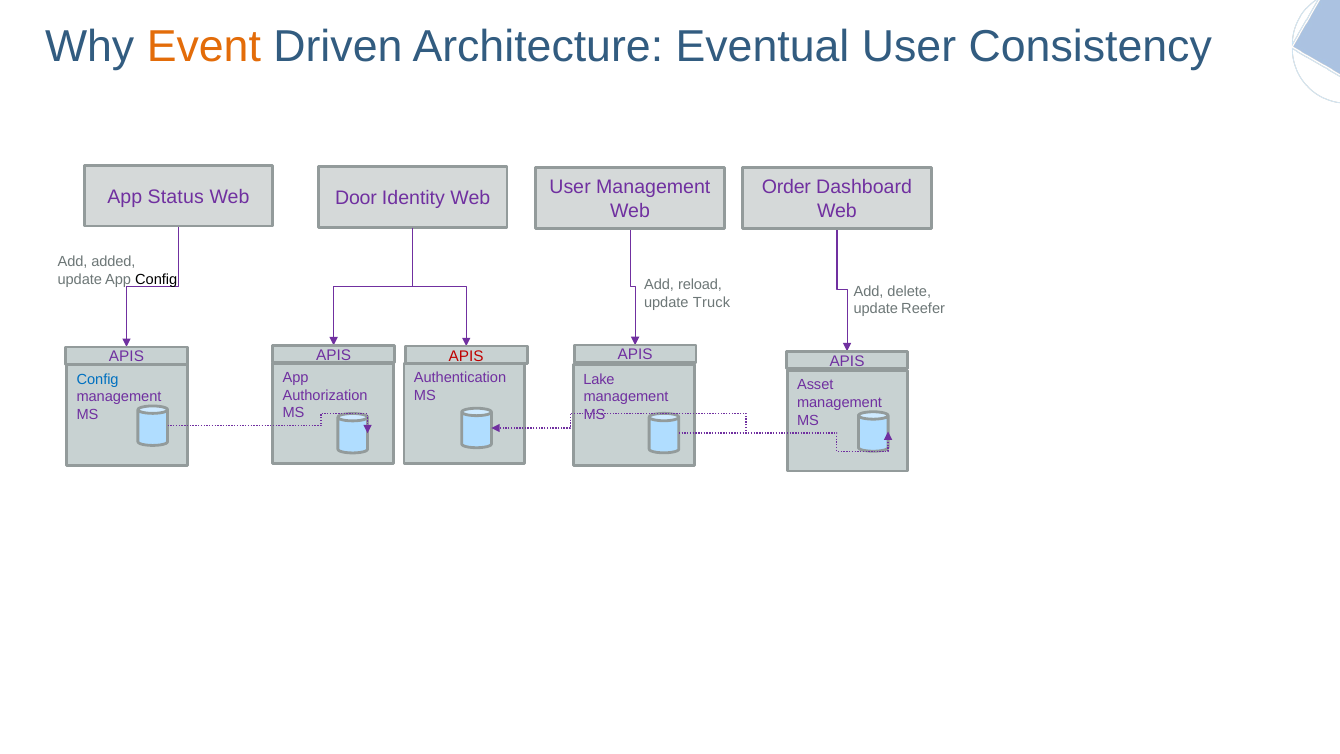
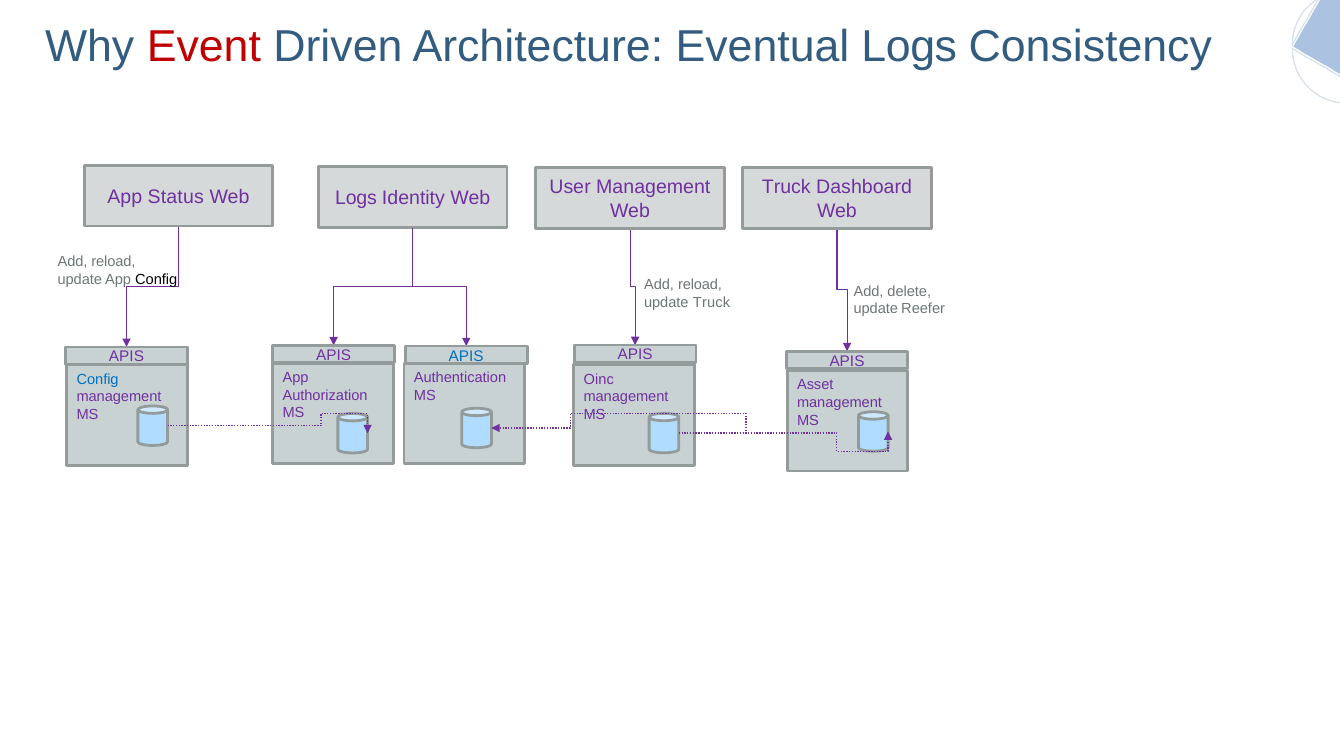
Event colour: orange -> red
Eventual User: User -> Logs
Order at (786, 187): Order -> Truck
Web Door: Door -> Logs
added at (113, 262): added -> reload
APIS at (466, 356) colour: red -> blue
Lake: Lake -> Oinc
